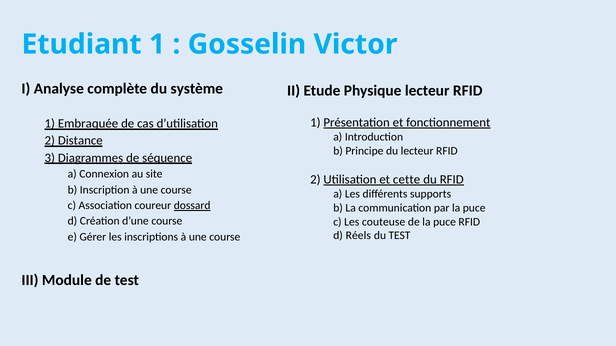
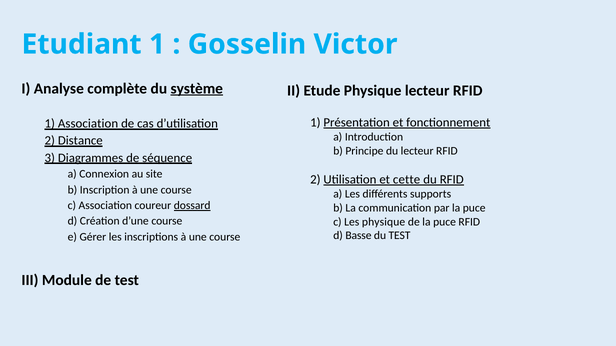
système underline: none -> present
1 Embraquée: Embraquée -> Association
Les couteuse: couteuse -> physique
Réels: Réels -> Basse
